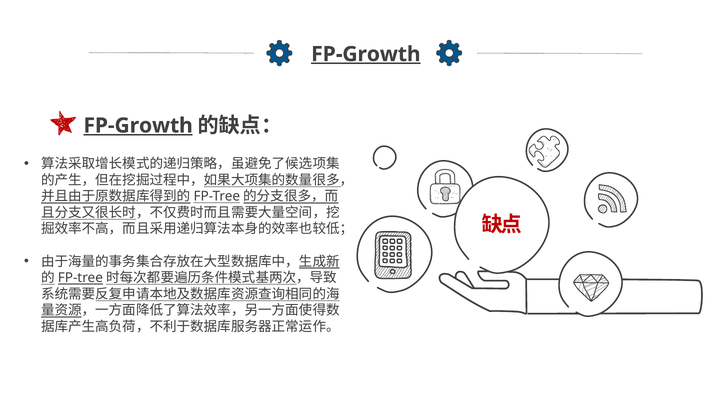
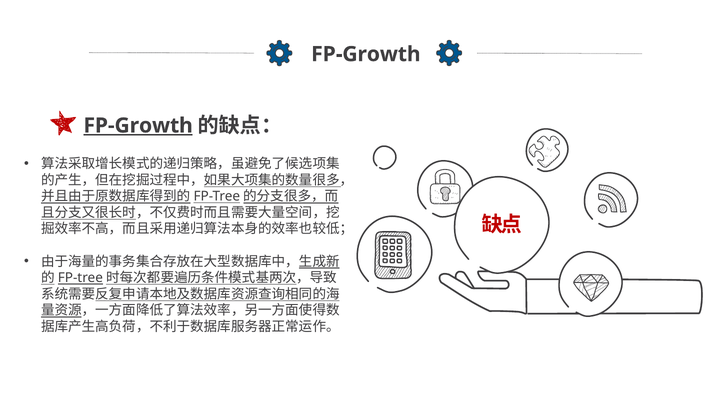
FP-Growth at (366, 54) underline: present -> none
